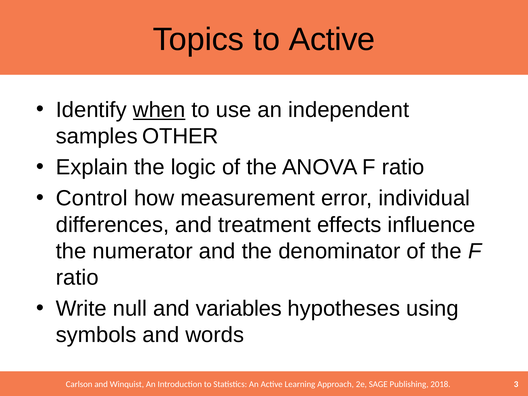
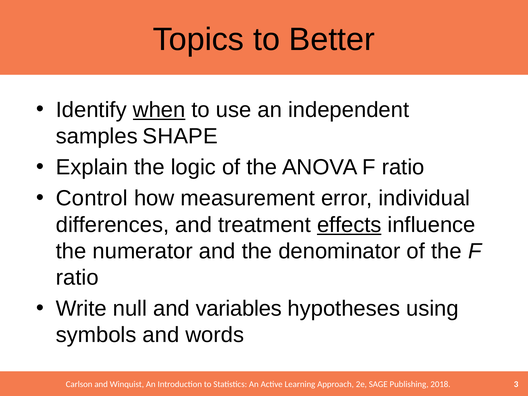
to Active: Active -> Better
OTHER: OTHER -> SHAPE
effects underline: none -> present
